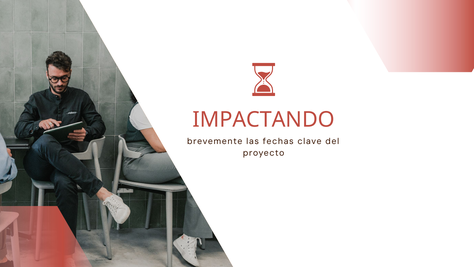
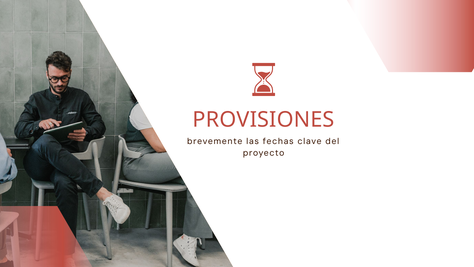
IMPACTANDO: IMPACTANDO -> PROVISIONES
